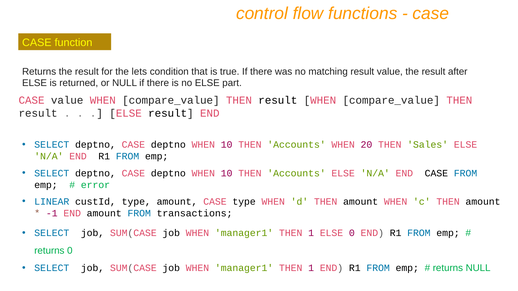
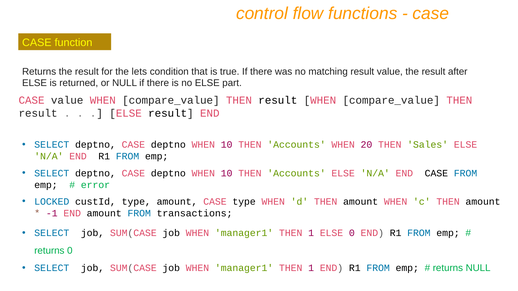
LINEAR: LINEAR -> LOCKED
